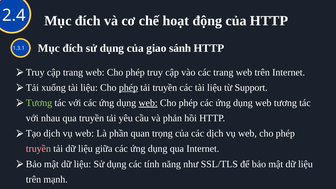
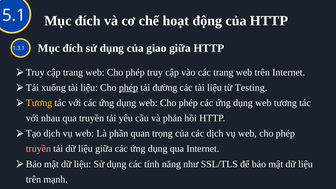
2.4: 2.4 -> 5.1
giao sánh: sánh -> giữa
tải truyền: truyền -> đường
Support: Support -> Testing
Tương at (39, 103) colour: light green -> yellow
web at (148, 103) underline: present -> none
